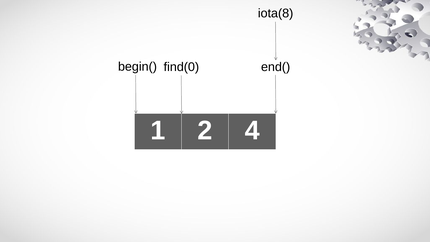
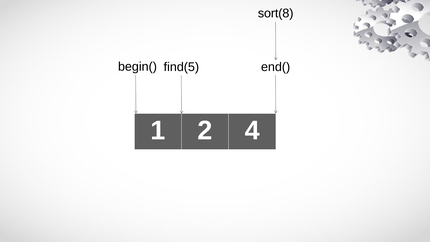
iota(8: iota(8 -> sort(8
find(0: find(0 -> find(5
